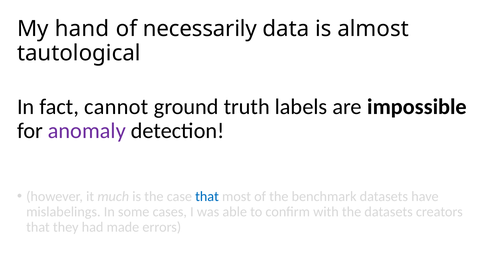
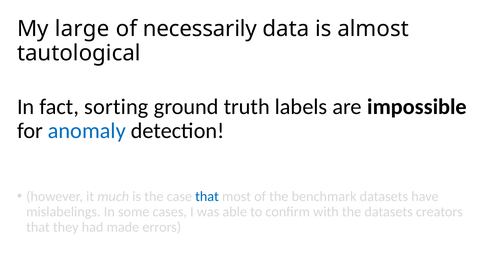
hand: hand -> large
cannot: cannot -> sorting
anomaly colour: purple -> blue
